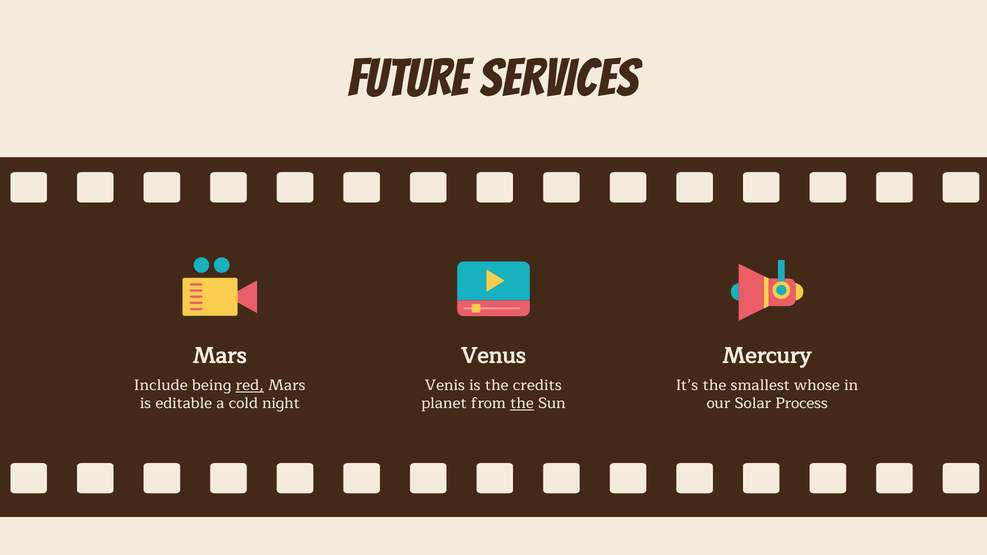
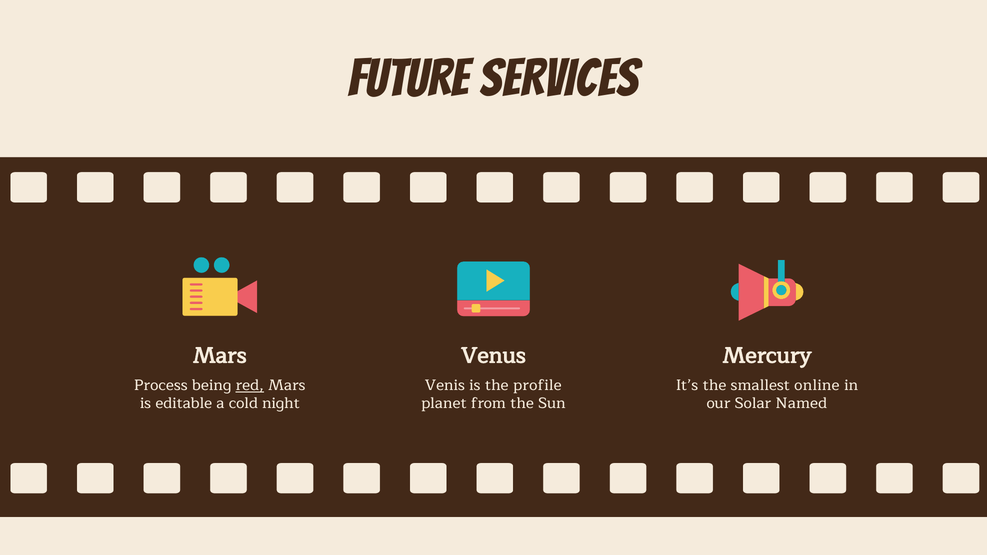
Include: Include -> Process
credits: credits -> profile
whose: whose -> online
the at (522, 404) underline: present -> none
Process: Process -> Named
